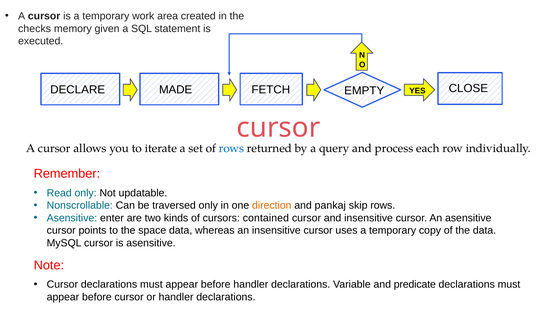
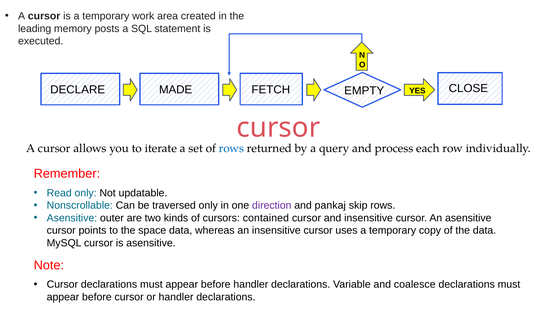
checks: checks -> leading
given: given -> posts
direction colour: orange -> purple
enter: enter -> outer
predicate: predicate -> coalesce
